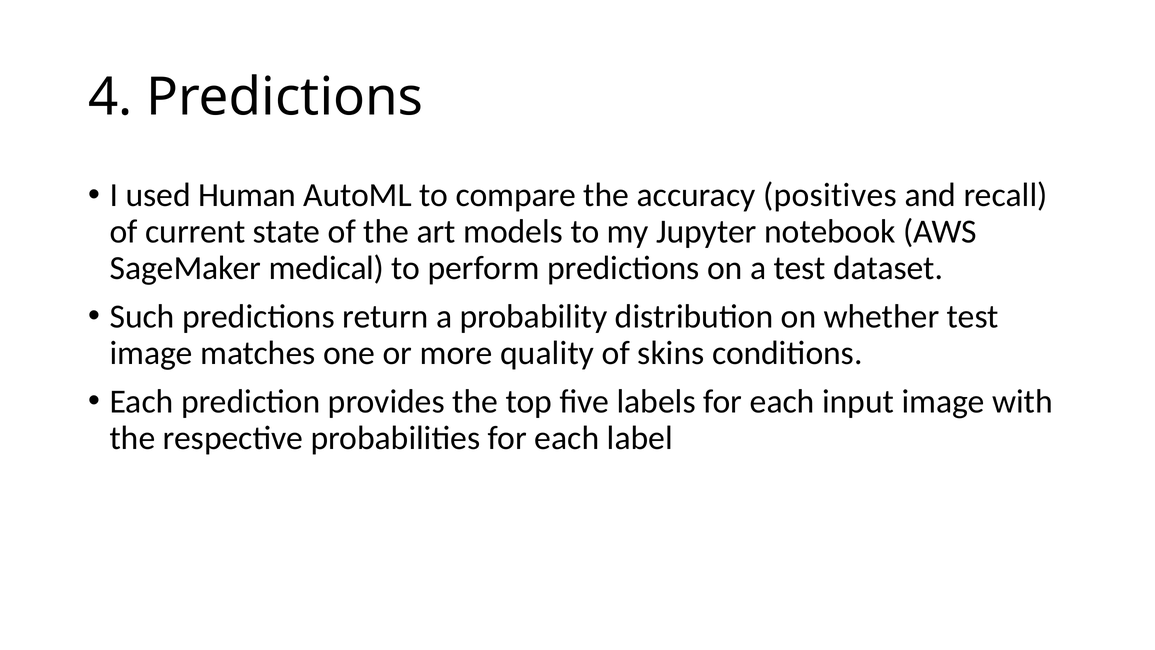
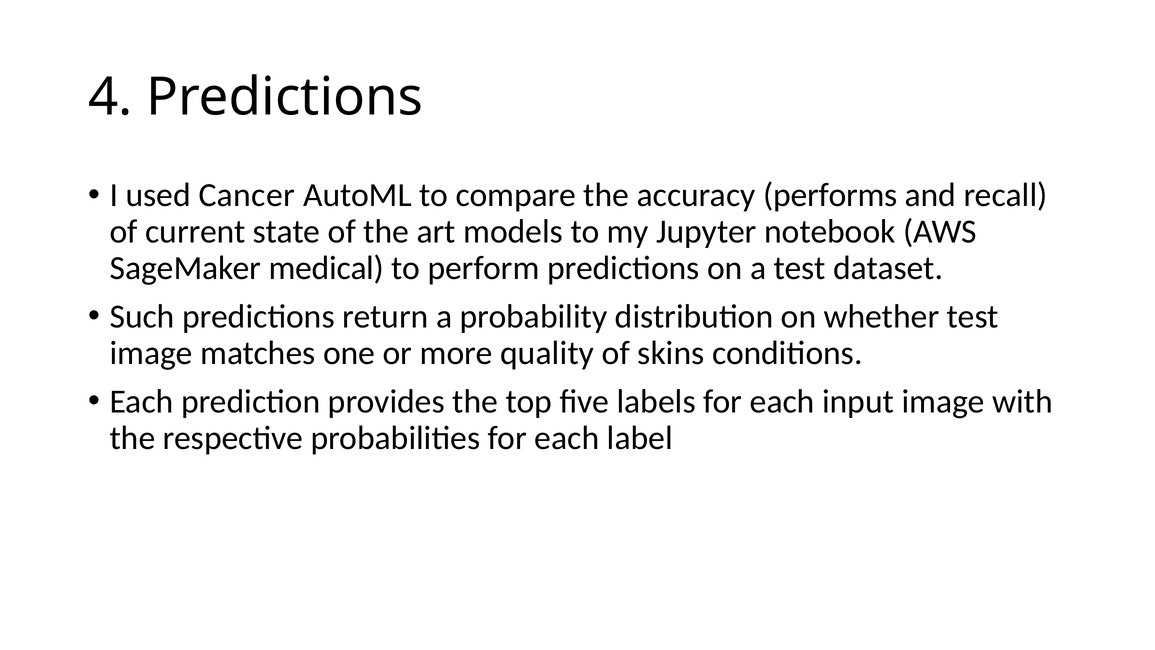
Human: Human -> Cancer
positives: positives -> performs
